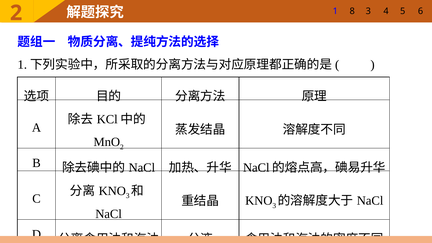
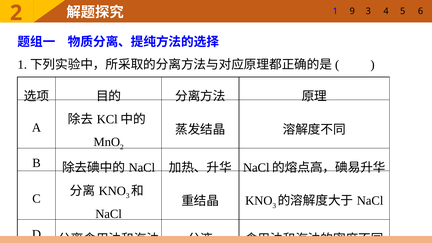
8: 8 -> 9
